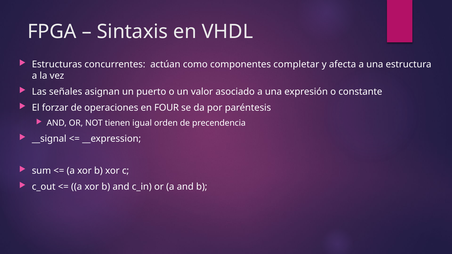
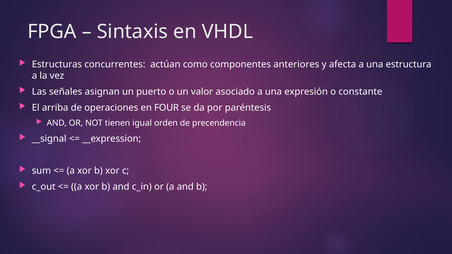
completar: completar -> anteriores
forzar: forzar -> arriba
